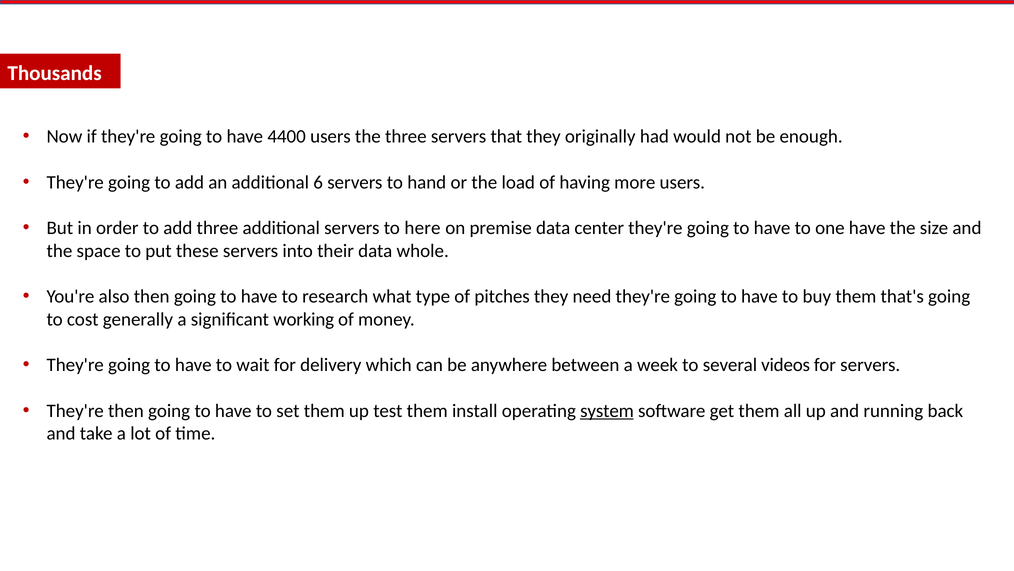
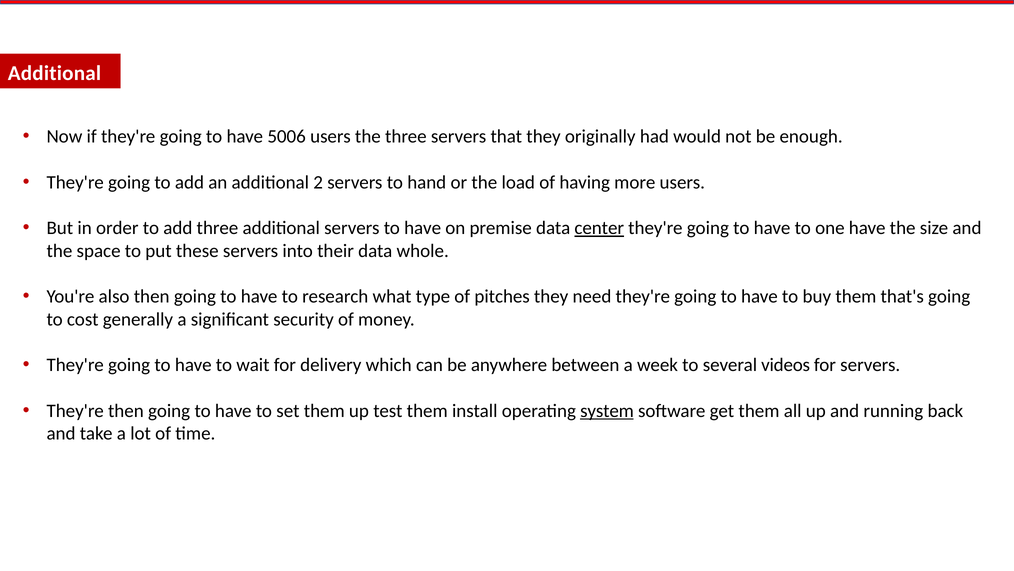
Thousands at (55, 73): Thousands -> Additional
4400: 4400 -> 5006
6: 6 -> 2
servers to here: here -> have
center underline: none -> present
working: working -> security
